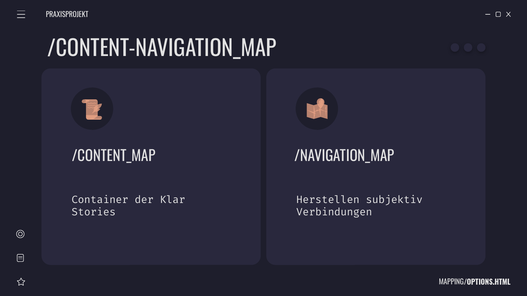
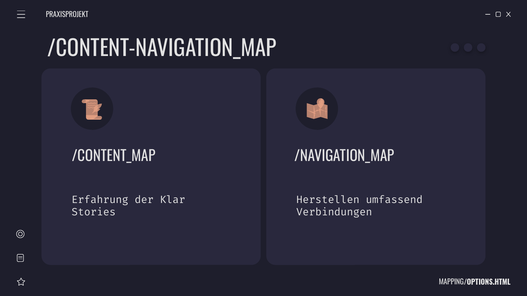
Container: Container -> Erfahrung
subjektiv: subjektiv -> umfassend
